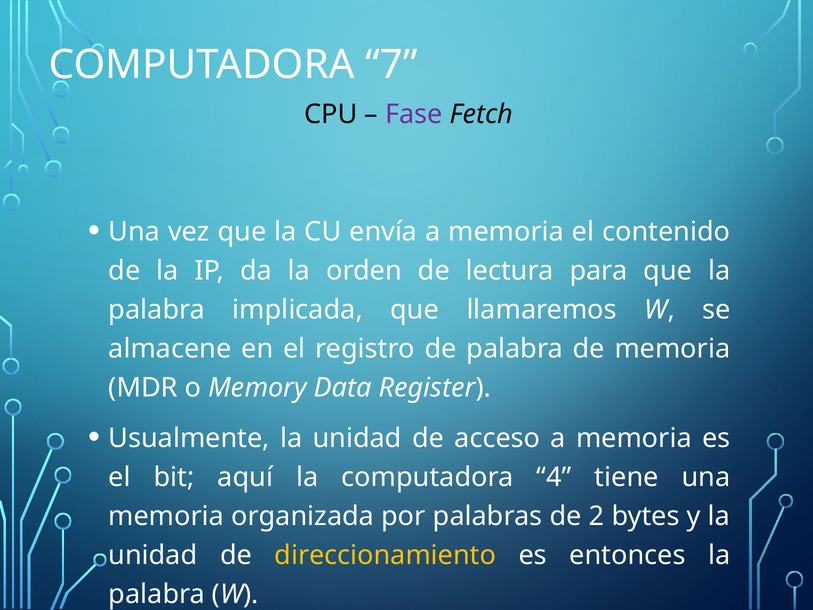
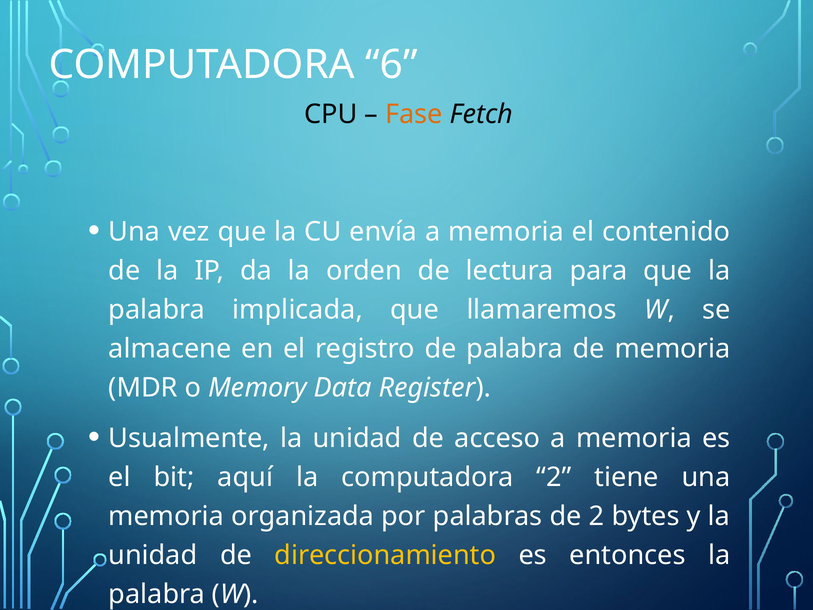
7: 7 -> 6
Fase colour: purple -> orange
computadora 4: 4 -> 2
